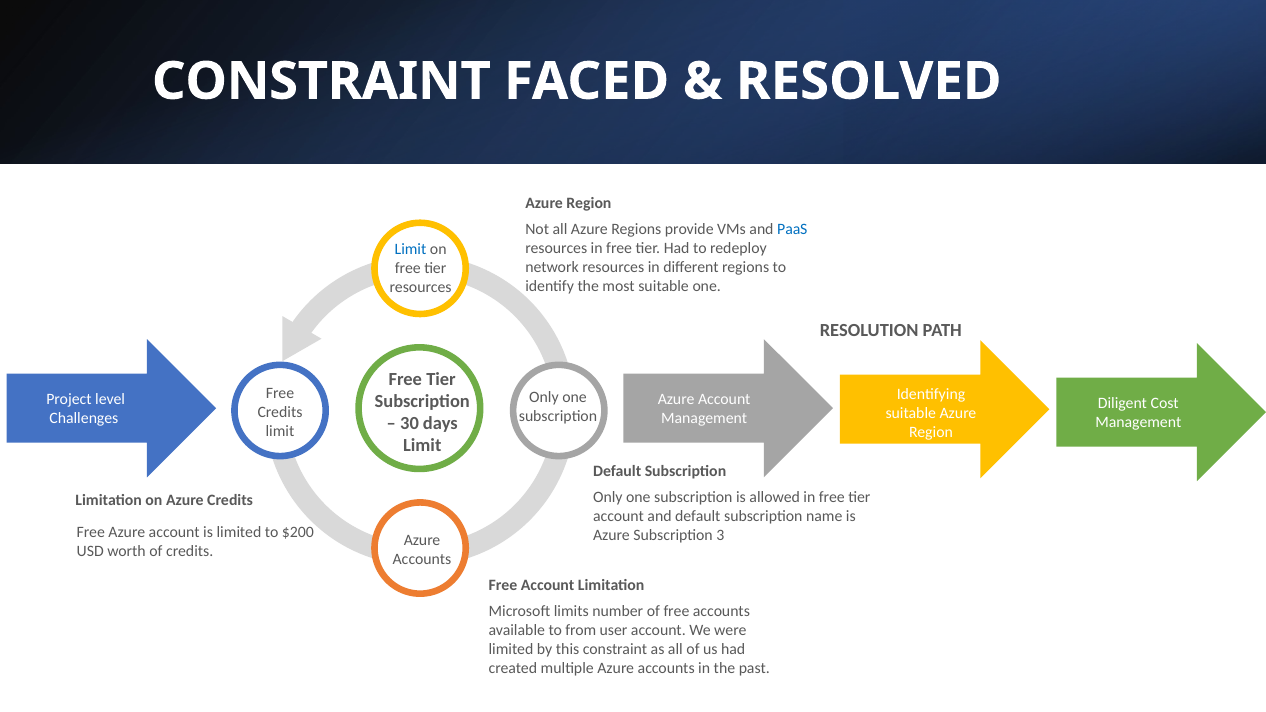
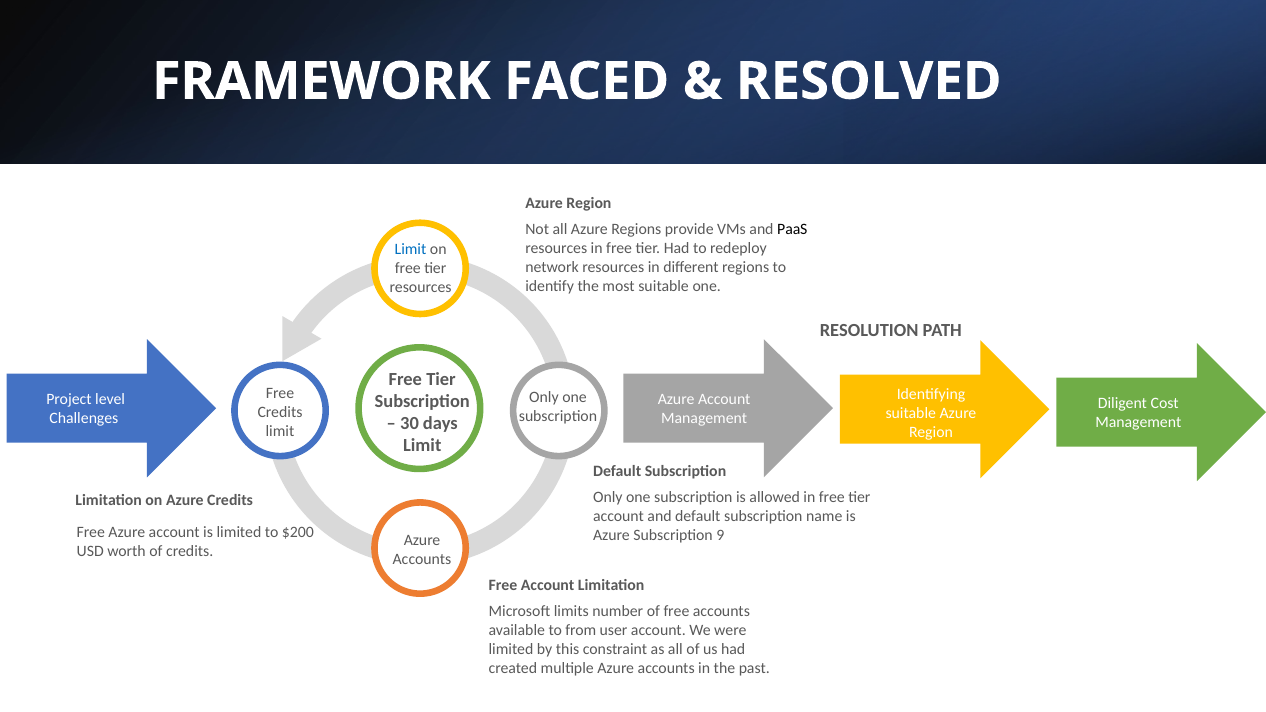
CONSTRAINT at (321, 81): CONSTRAINT -> FRAMEWORK
PaaS colour: blue -> black
3: 3 -> 9
